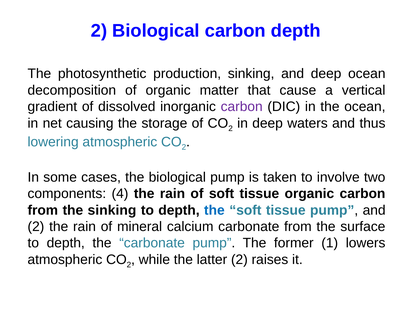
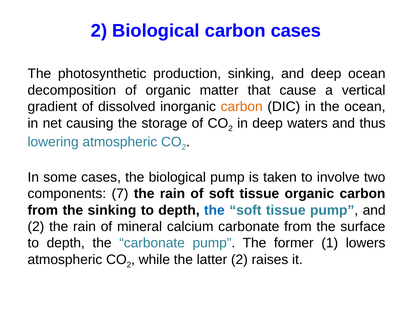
carbon depth: depth -> cases
carbon at (242, 107) colour: purple -> orange
4: 4 -> 7
